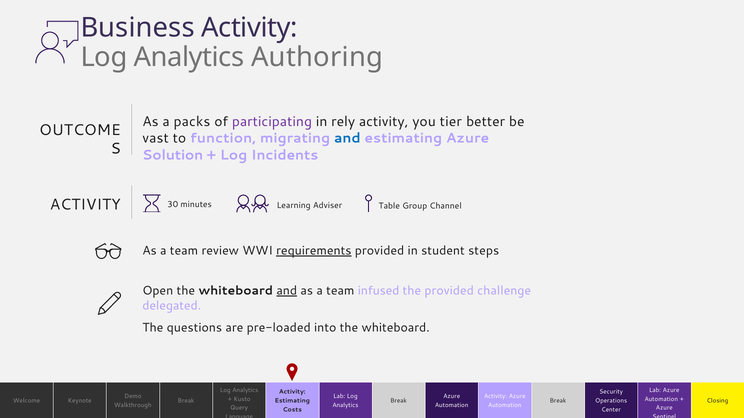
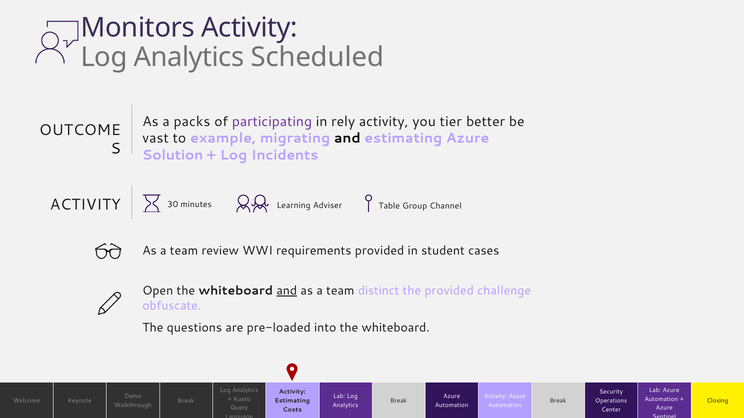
Business: Business -> Monitors
Authoring: Authoring -> Scheduled
function: function -> example
and at (347, 138) colour: blue -> black
requirements underline: present -> none
steps: steps -> cases
infused: infused -> distinct
delegated: delegated -> obfuscate
